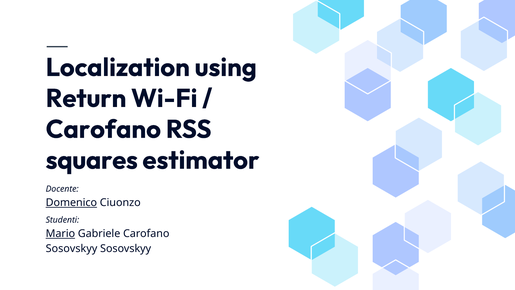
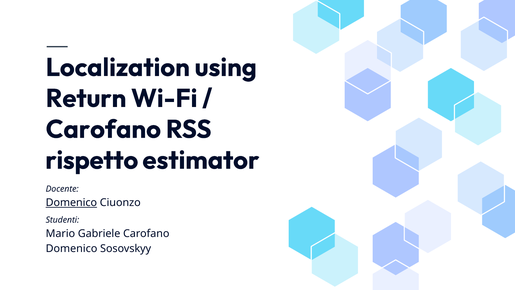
squares: squares -> rispetto
Mario underline: present -> none
Sosovskyy at (72, 248): Sosovskyy -> Domenico
